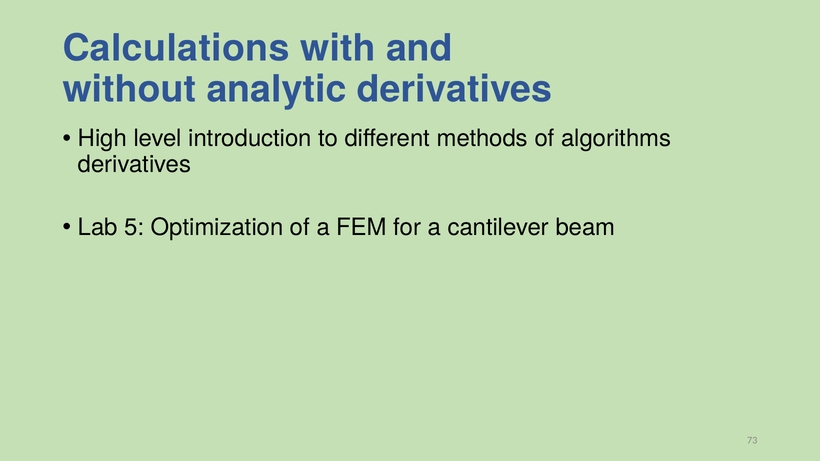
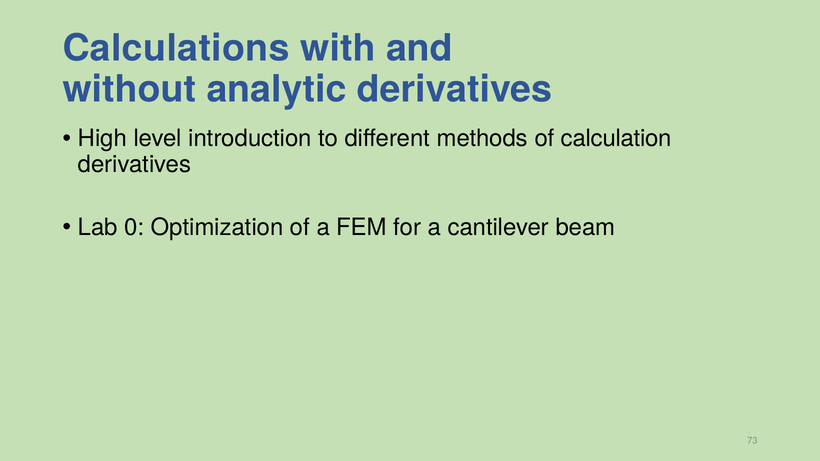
algorithms: algorithms -> calculation
5: 5 -> 0
